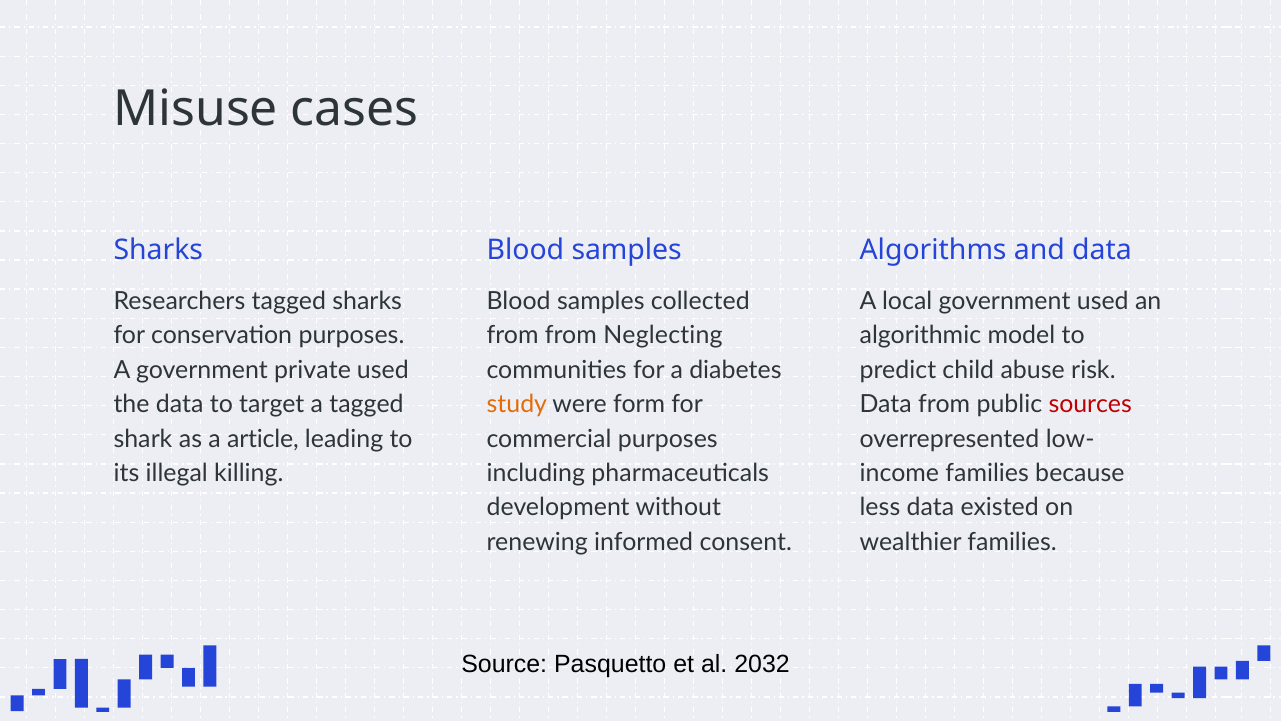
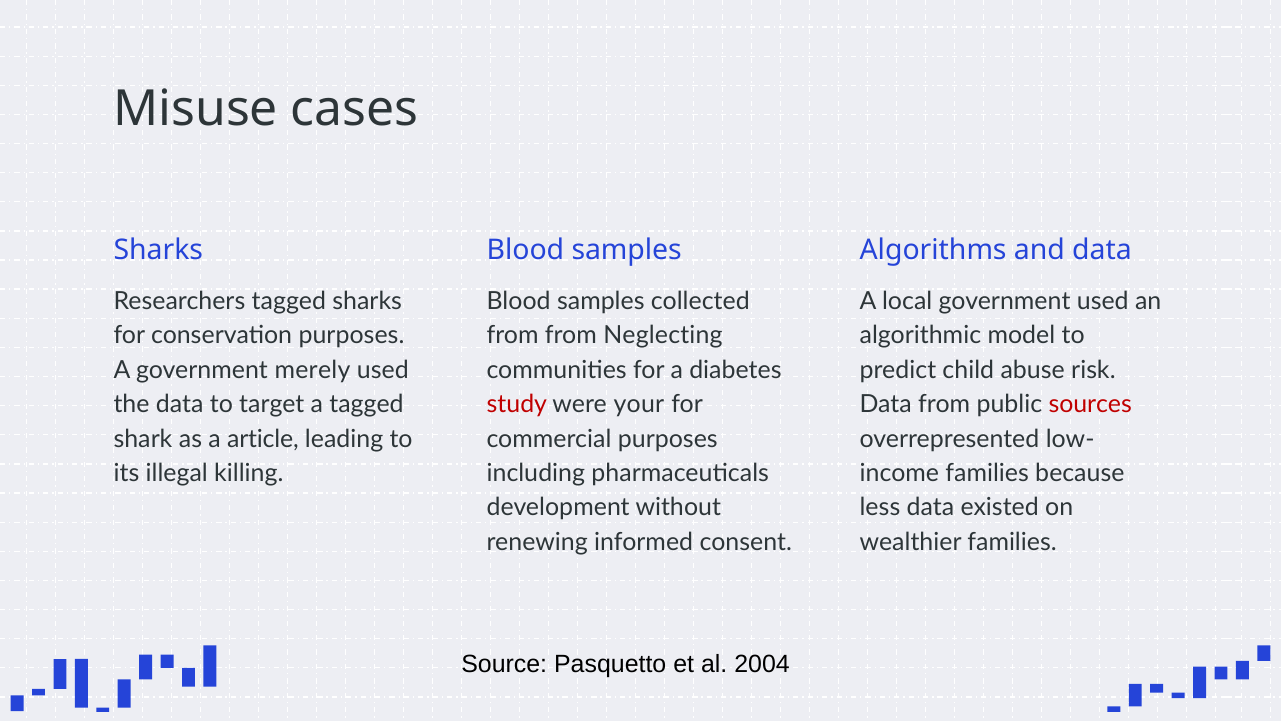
private: private -> merely
study colour: orange -> red
form: form -> your
2032: 2032 -> 2004
